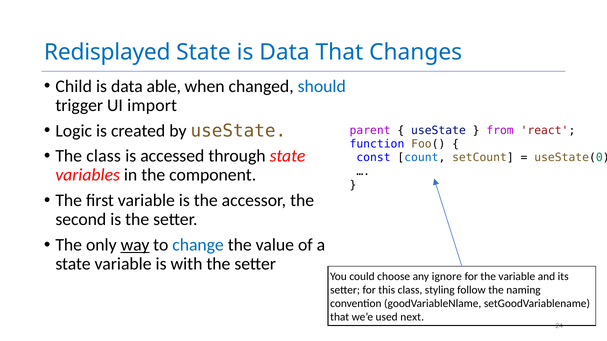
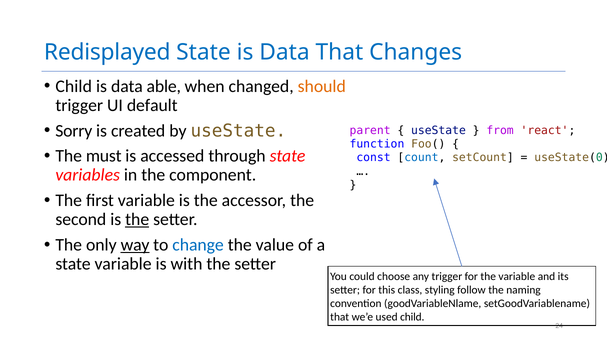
should colour: blue -> orange
import: import -> default
Logic: Logic -> Sorry
The class: class -> must
the at (137, 220) underline: none -> present
any ignore: ignore -> trigger
used next: next -> child
